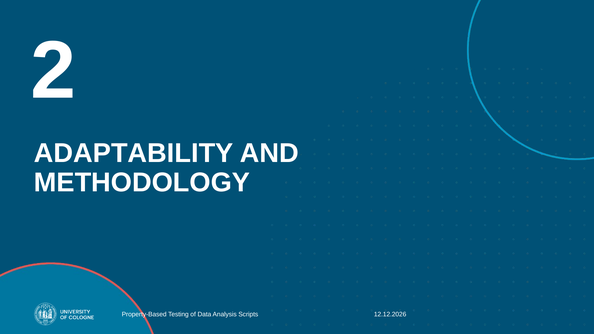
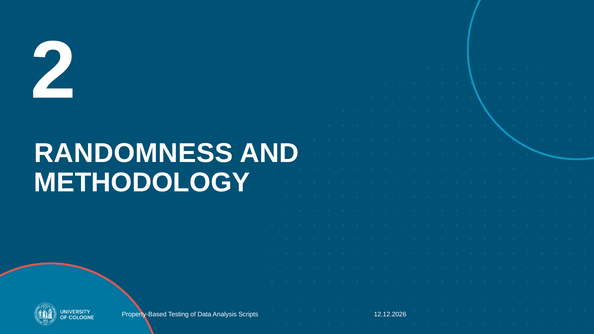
ADAPTABILITY: ADAPTABILITY -> RANDOMNESS
